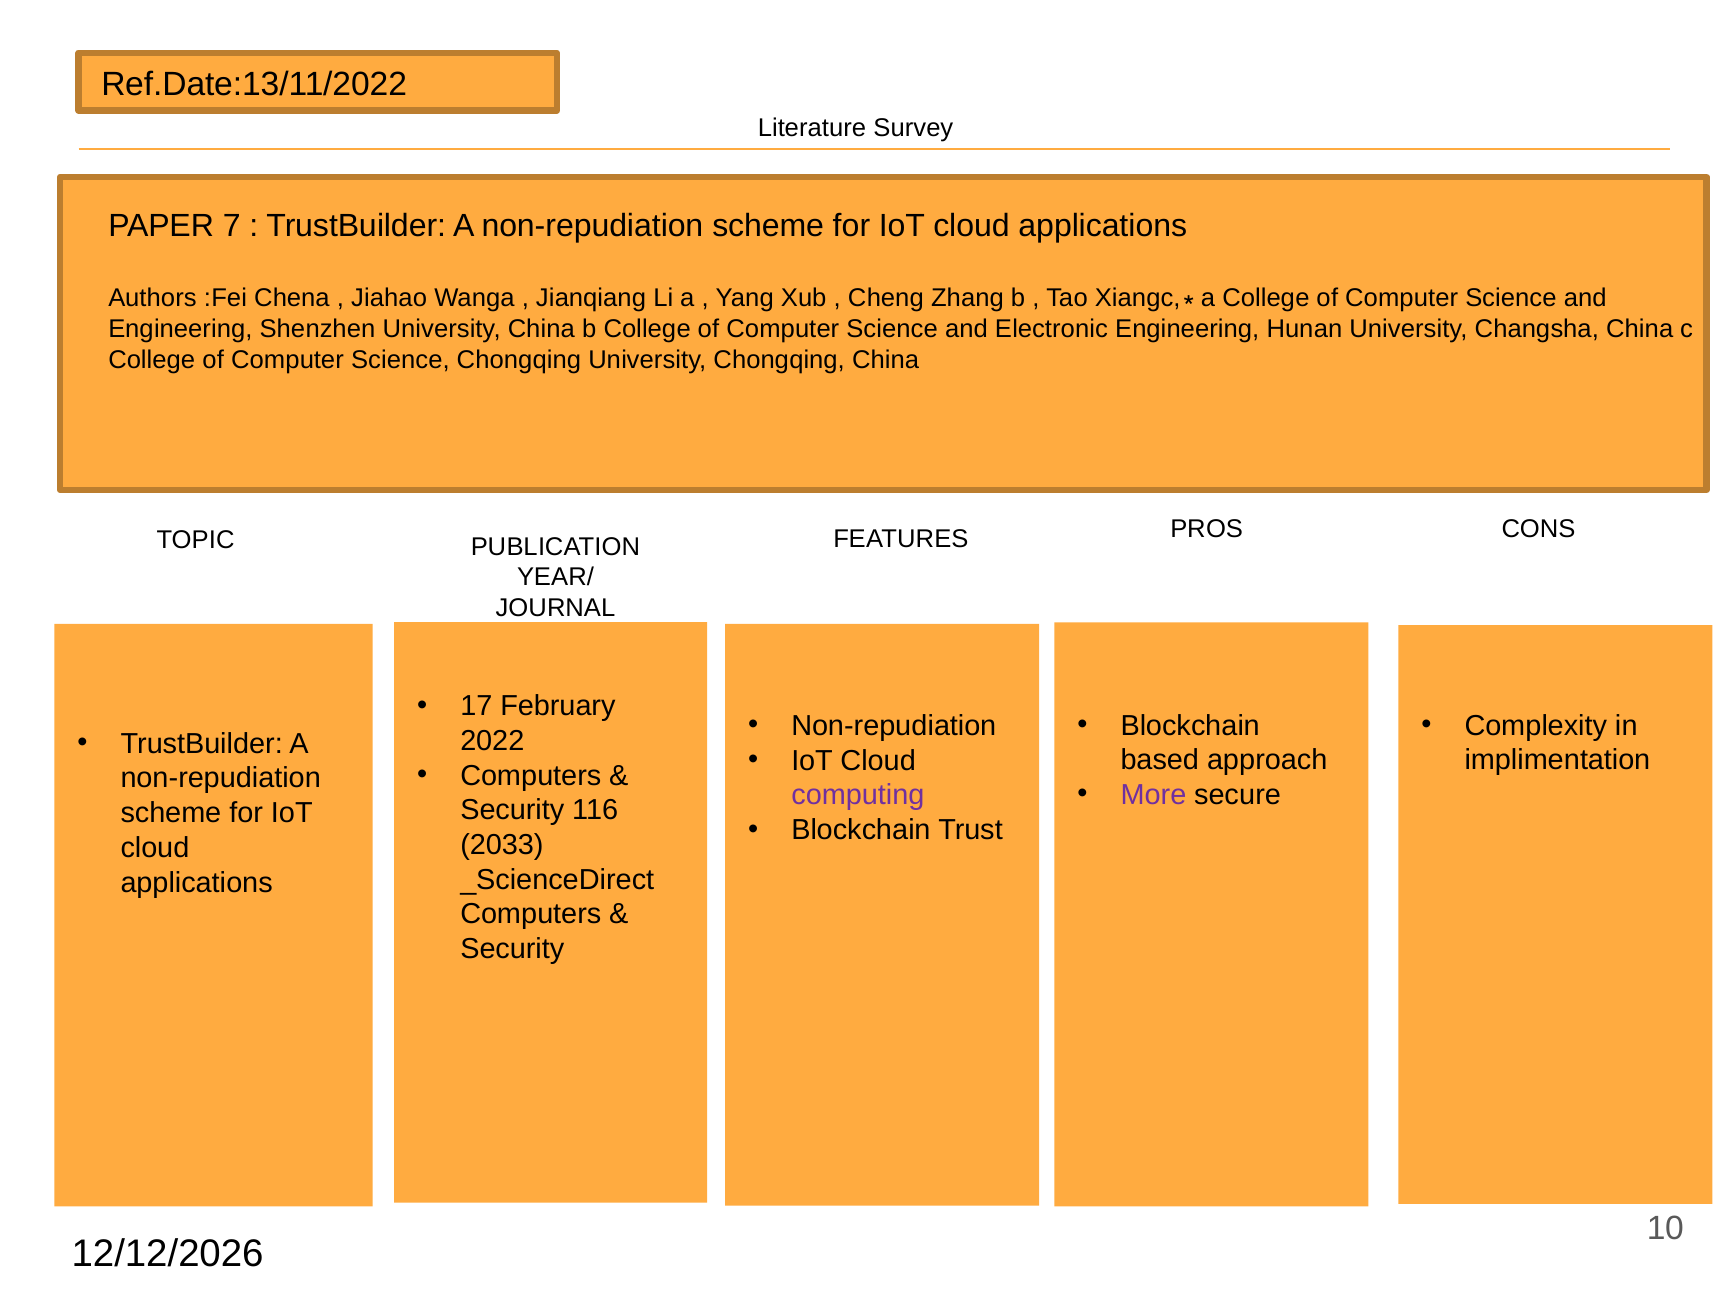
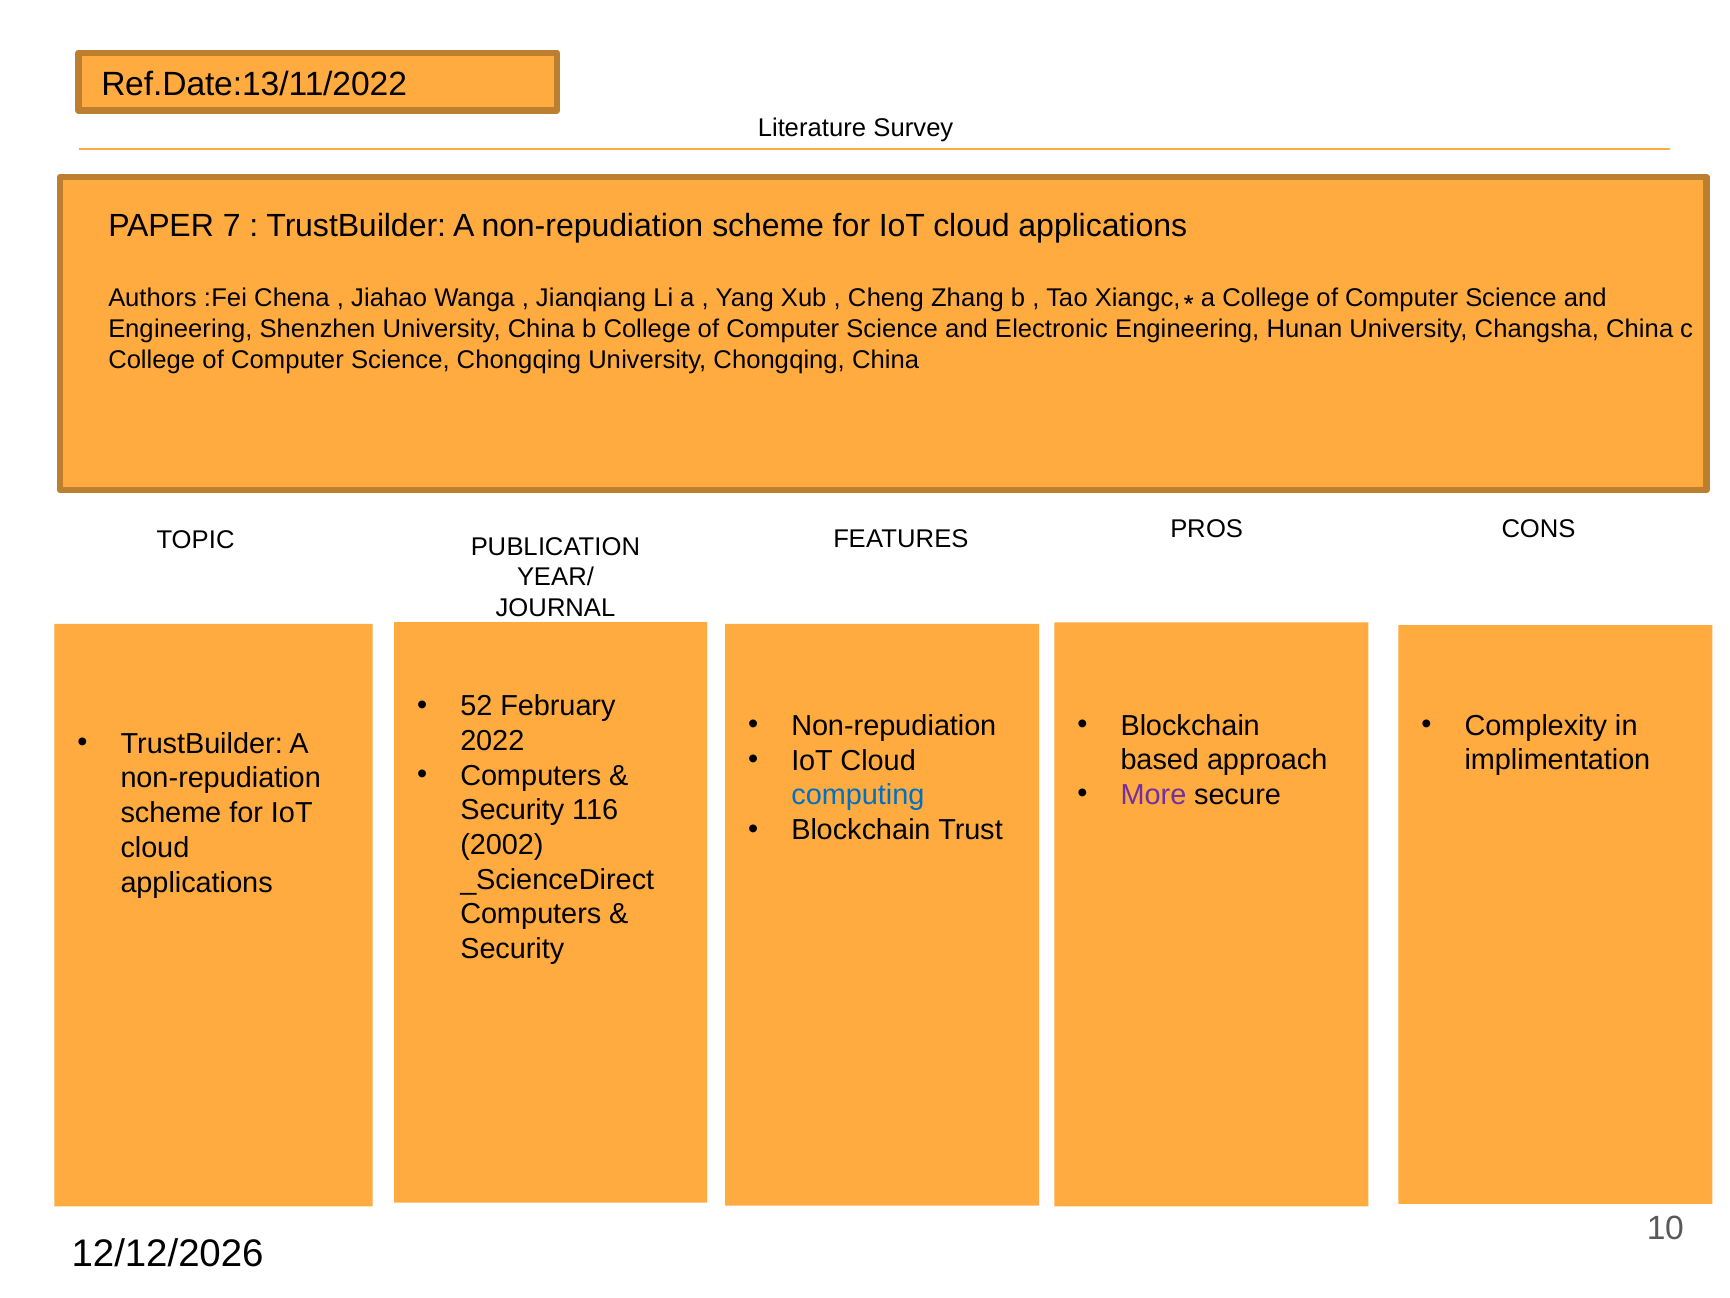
17: 17 -> 52
computing colour: purple -> blue
2033: 2033 -> 2002
